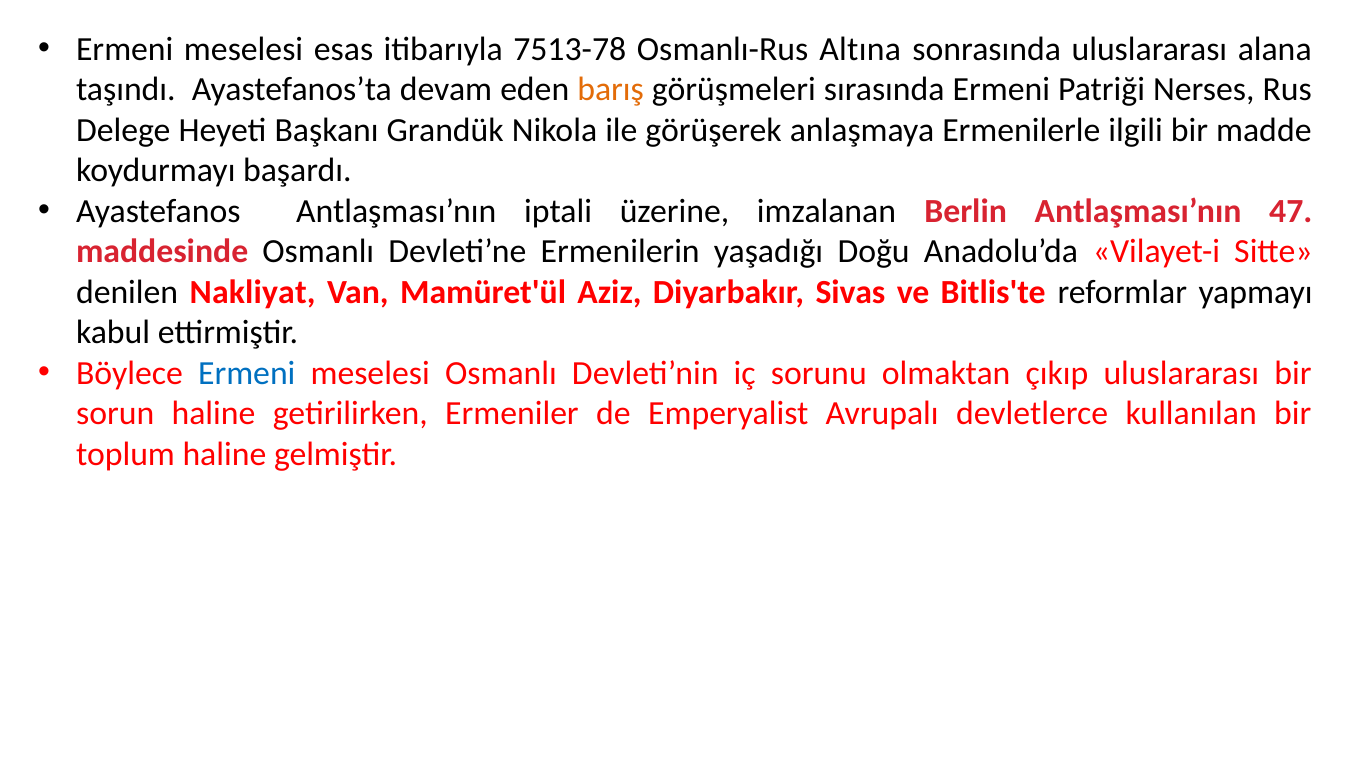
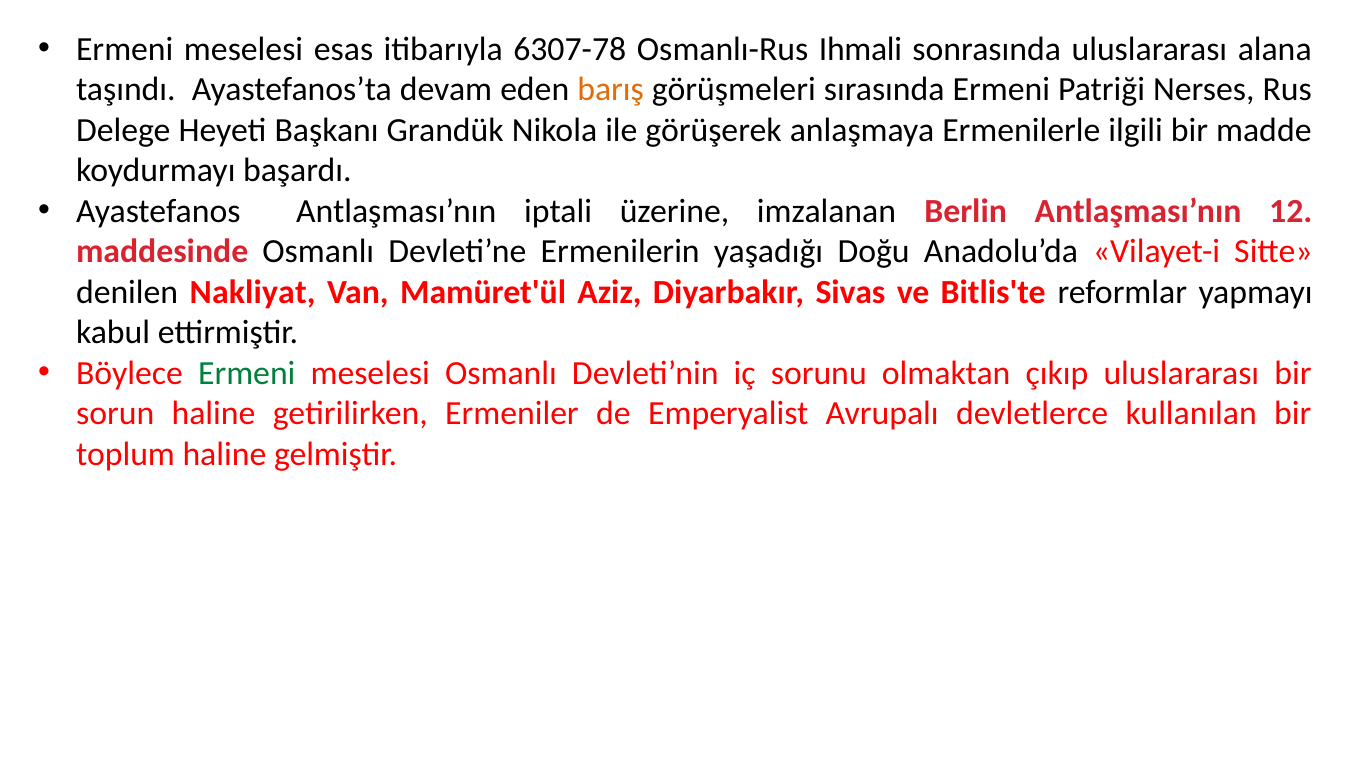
7513-78: 7513-78 -> 6307-78
Altına: Altına -> Ihmali
47: 47 -> 12
Ermeni at (247, 373) colour: blue -> green
